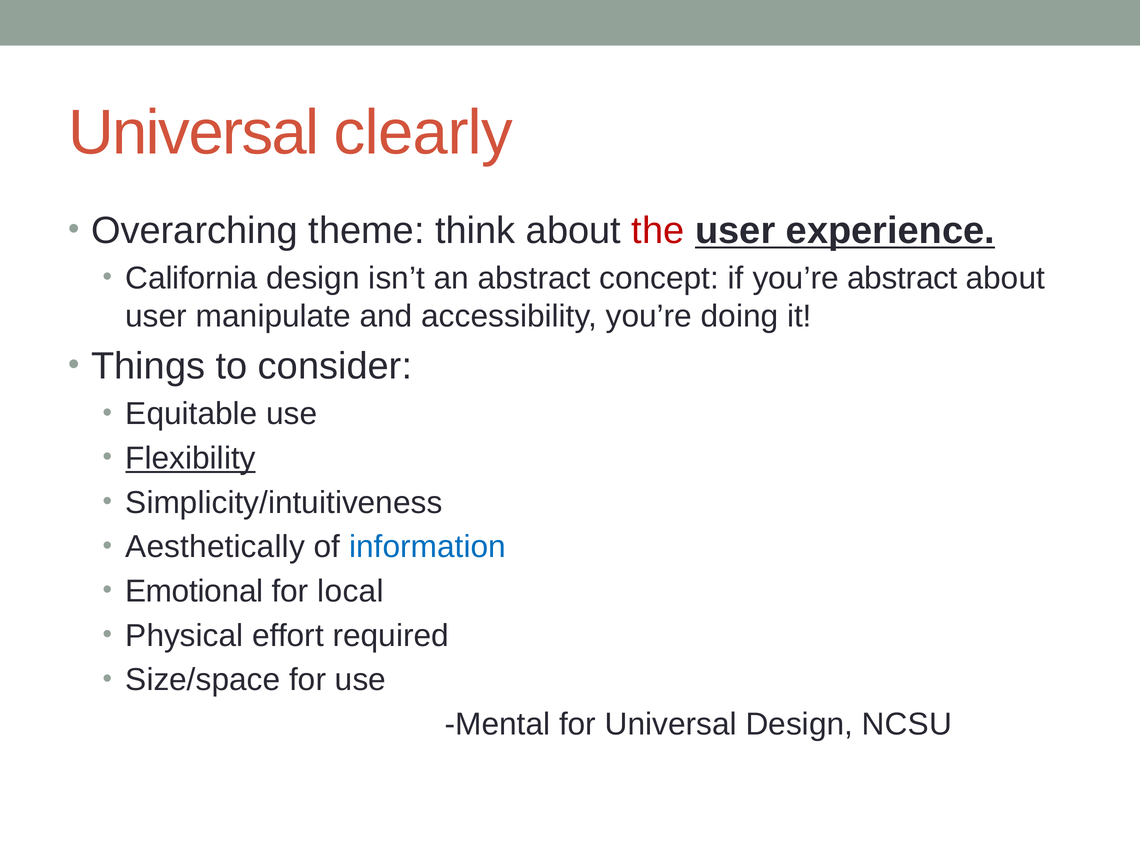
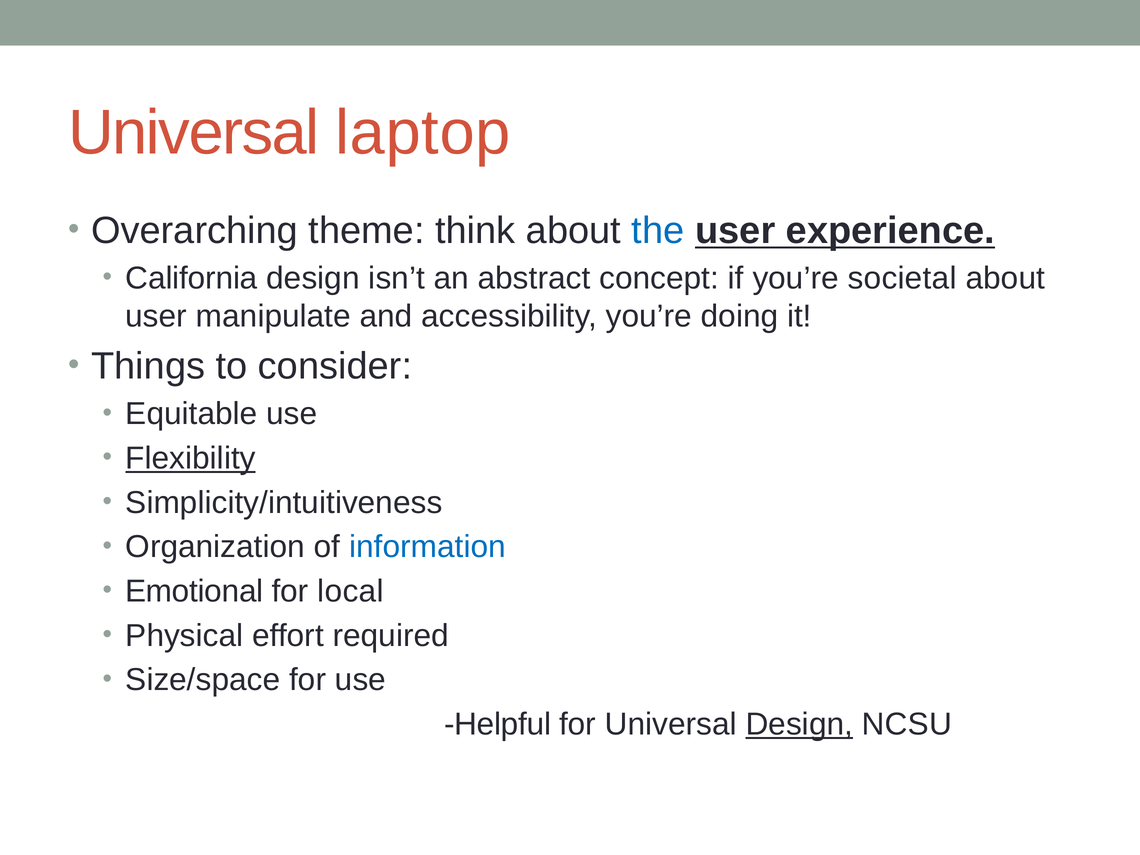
clearly: clearly -> laptop
the colour: red -> blue
you’re abstract: abstract -> societal
Aesthetically: Aesthetically -> Organization
Mental: Mental -> Helpful
Design at (799, 724) underline: none -> present
